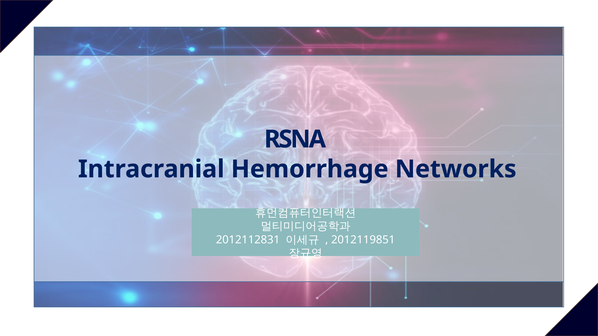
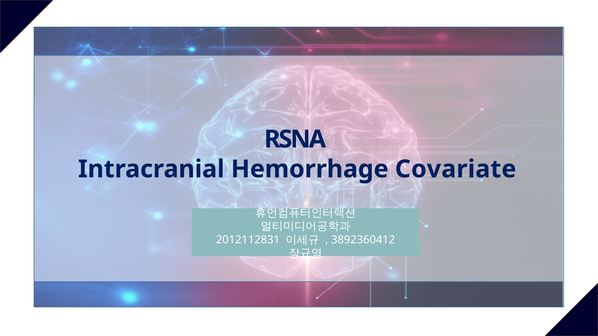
Networks: Networks -> Covariate
2012119851: 2012119851 -> 3892360412
